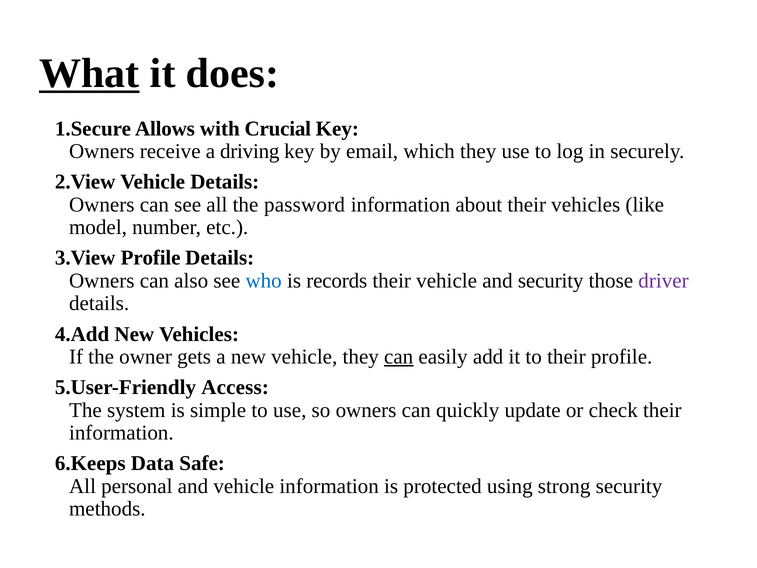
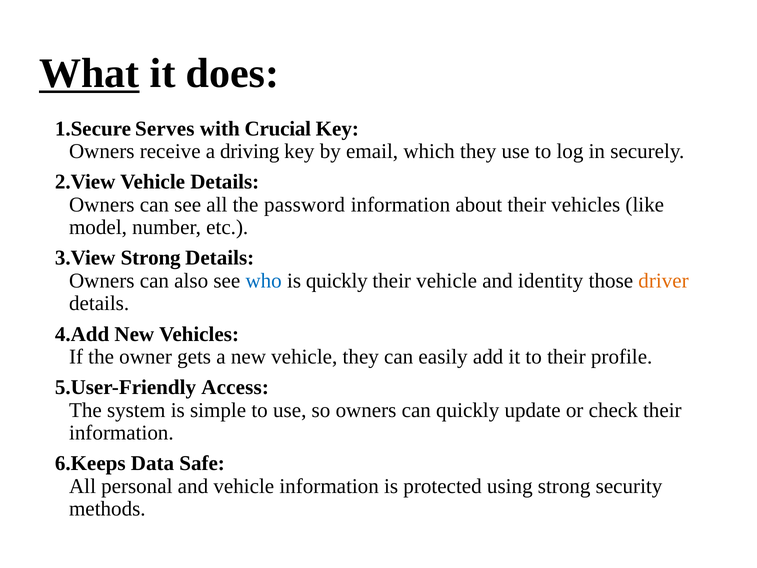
Allows: Allows -> Serves
Profile at (151, 258): Profile -> Strong
is records: records -> quickly
and security: security -> identity
driver colour: purple -> orange
can at (399, 357) underline: present -> none
